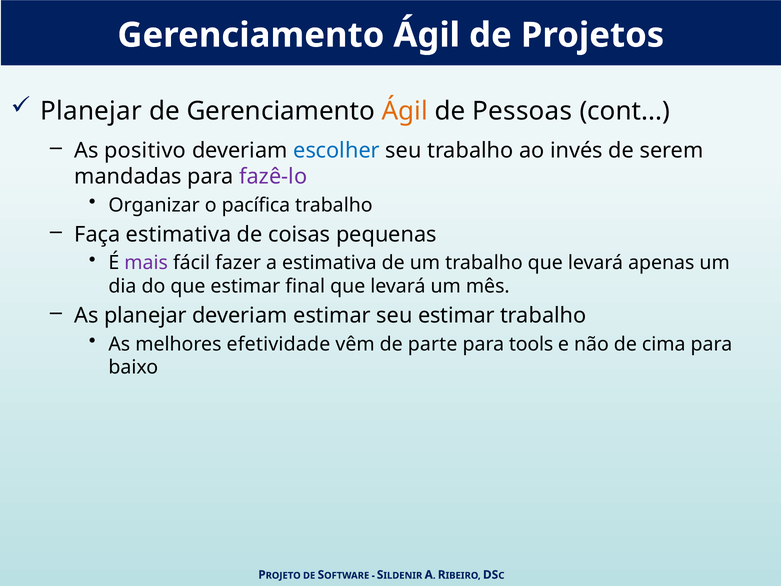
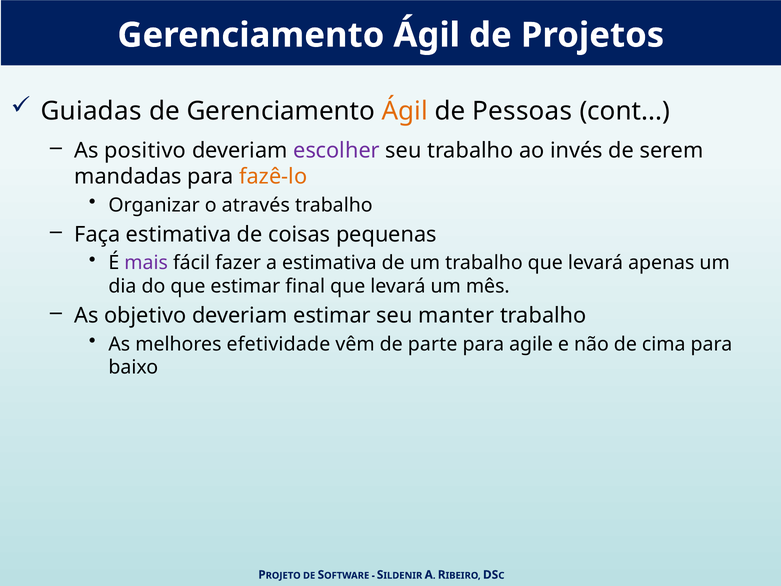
Planejar at (91, 111): Planejar -> Guiadas
escolher colour: blue -> purple
fazê-lo colour: purple -> orange
pacífica: pacífica -> através
As planejar: planejar -> objetivo
seu estimar: estimar -> manter
tools: tools -> agile
